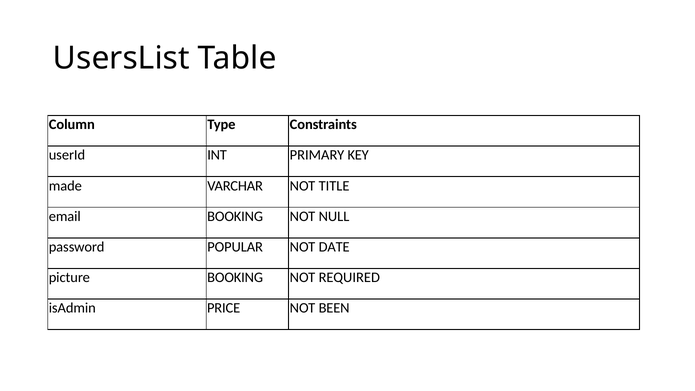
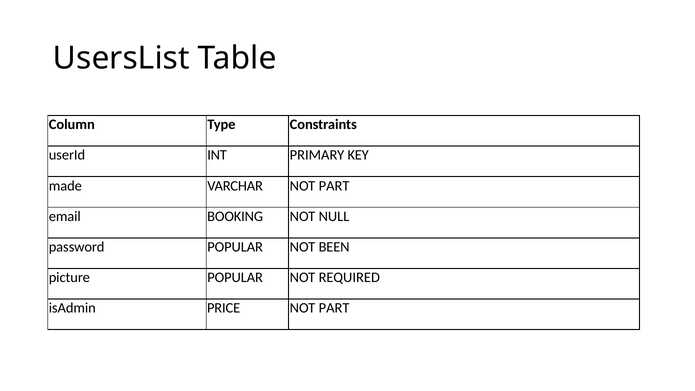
VARCHAR NOT TITLE: TITLE -> PART
DATE: DATE -> BEEN
picture BOOKING: BOOKING -> POPULAR
BEEN at (334, 308): BEEN -> PART
